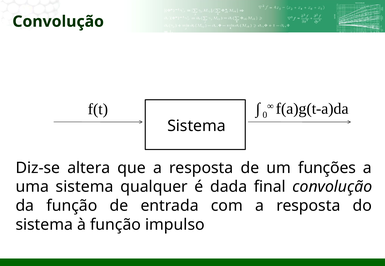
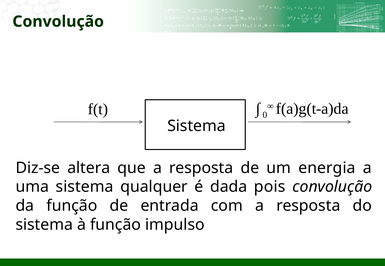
funções: funções -> energia
final: final -> pois
